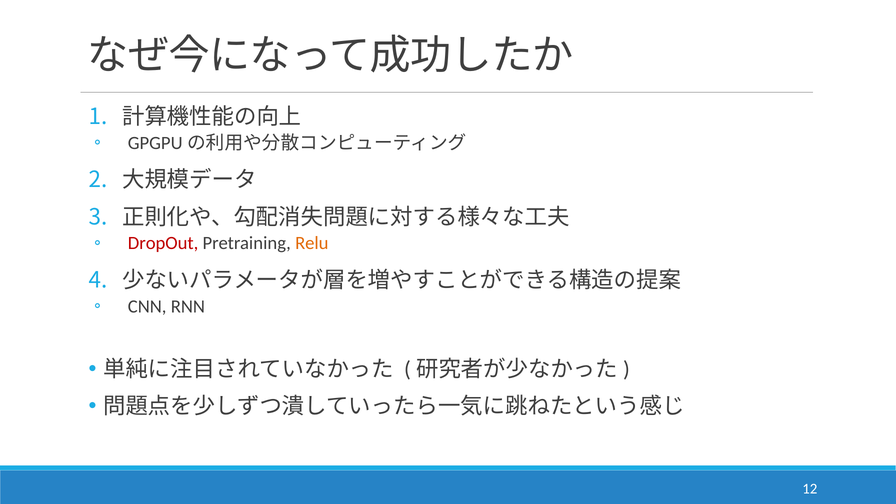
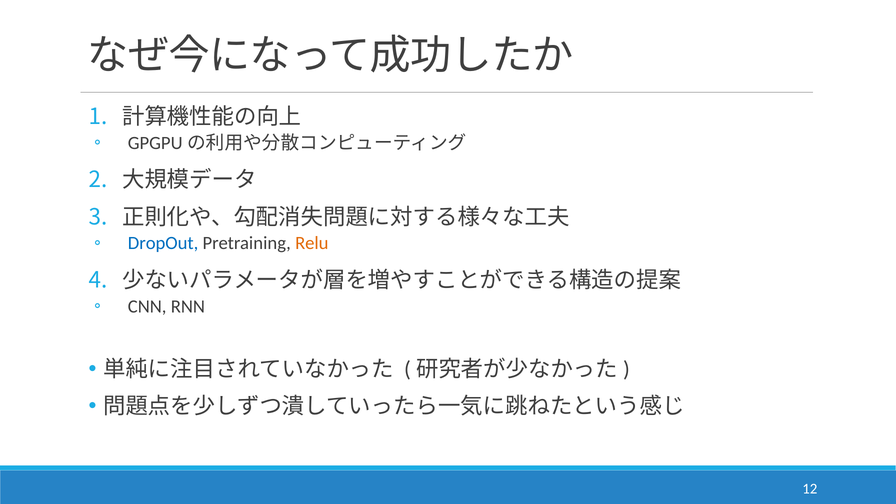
DropOut colour: red -> blue
